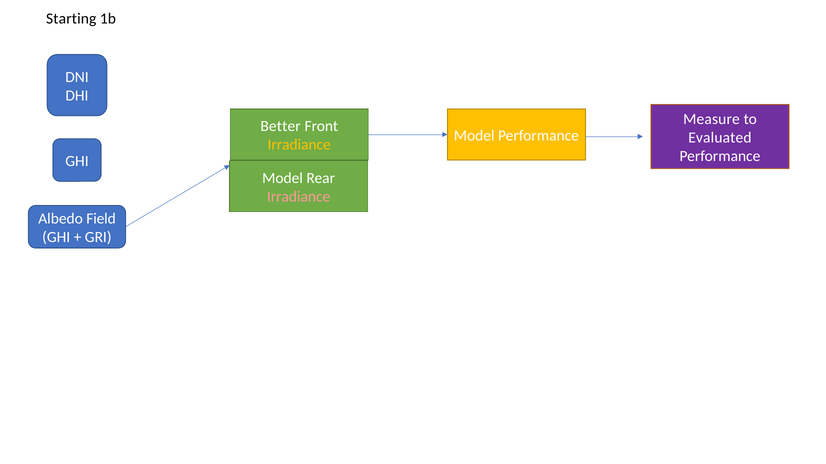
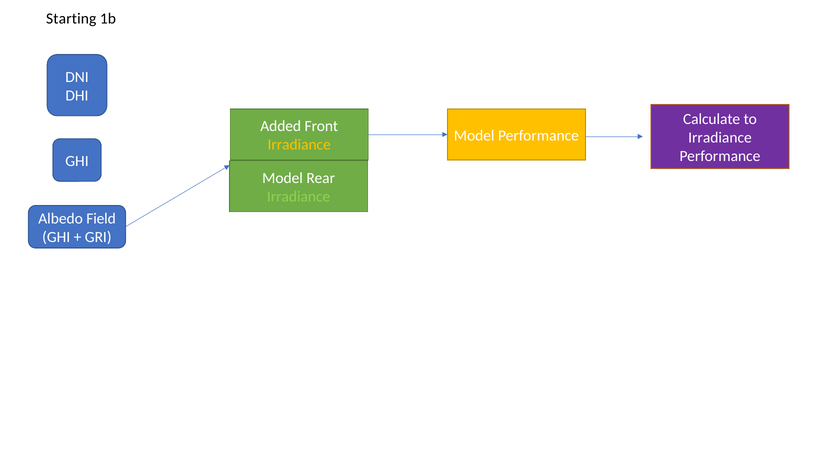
Measure: Measure -> Calculate
Better: Better -> Added
Evaluated at (720, 138): Evaluated -> Irradiance
Irradiance at (299, 197) colour: pink -> light green
